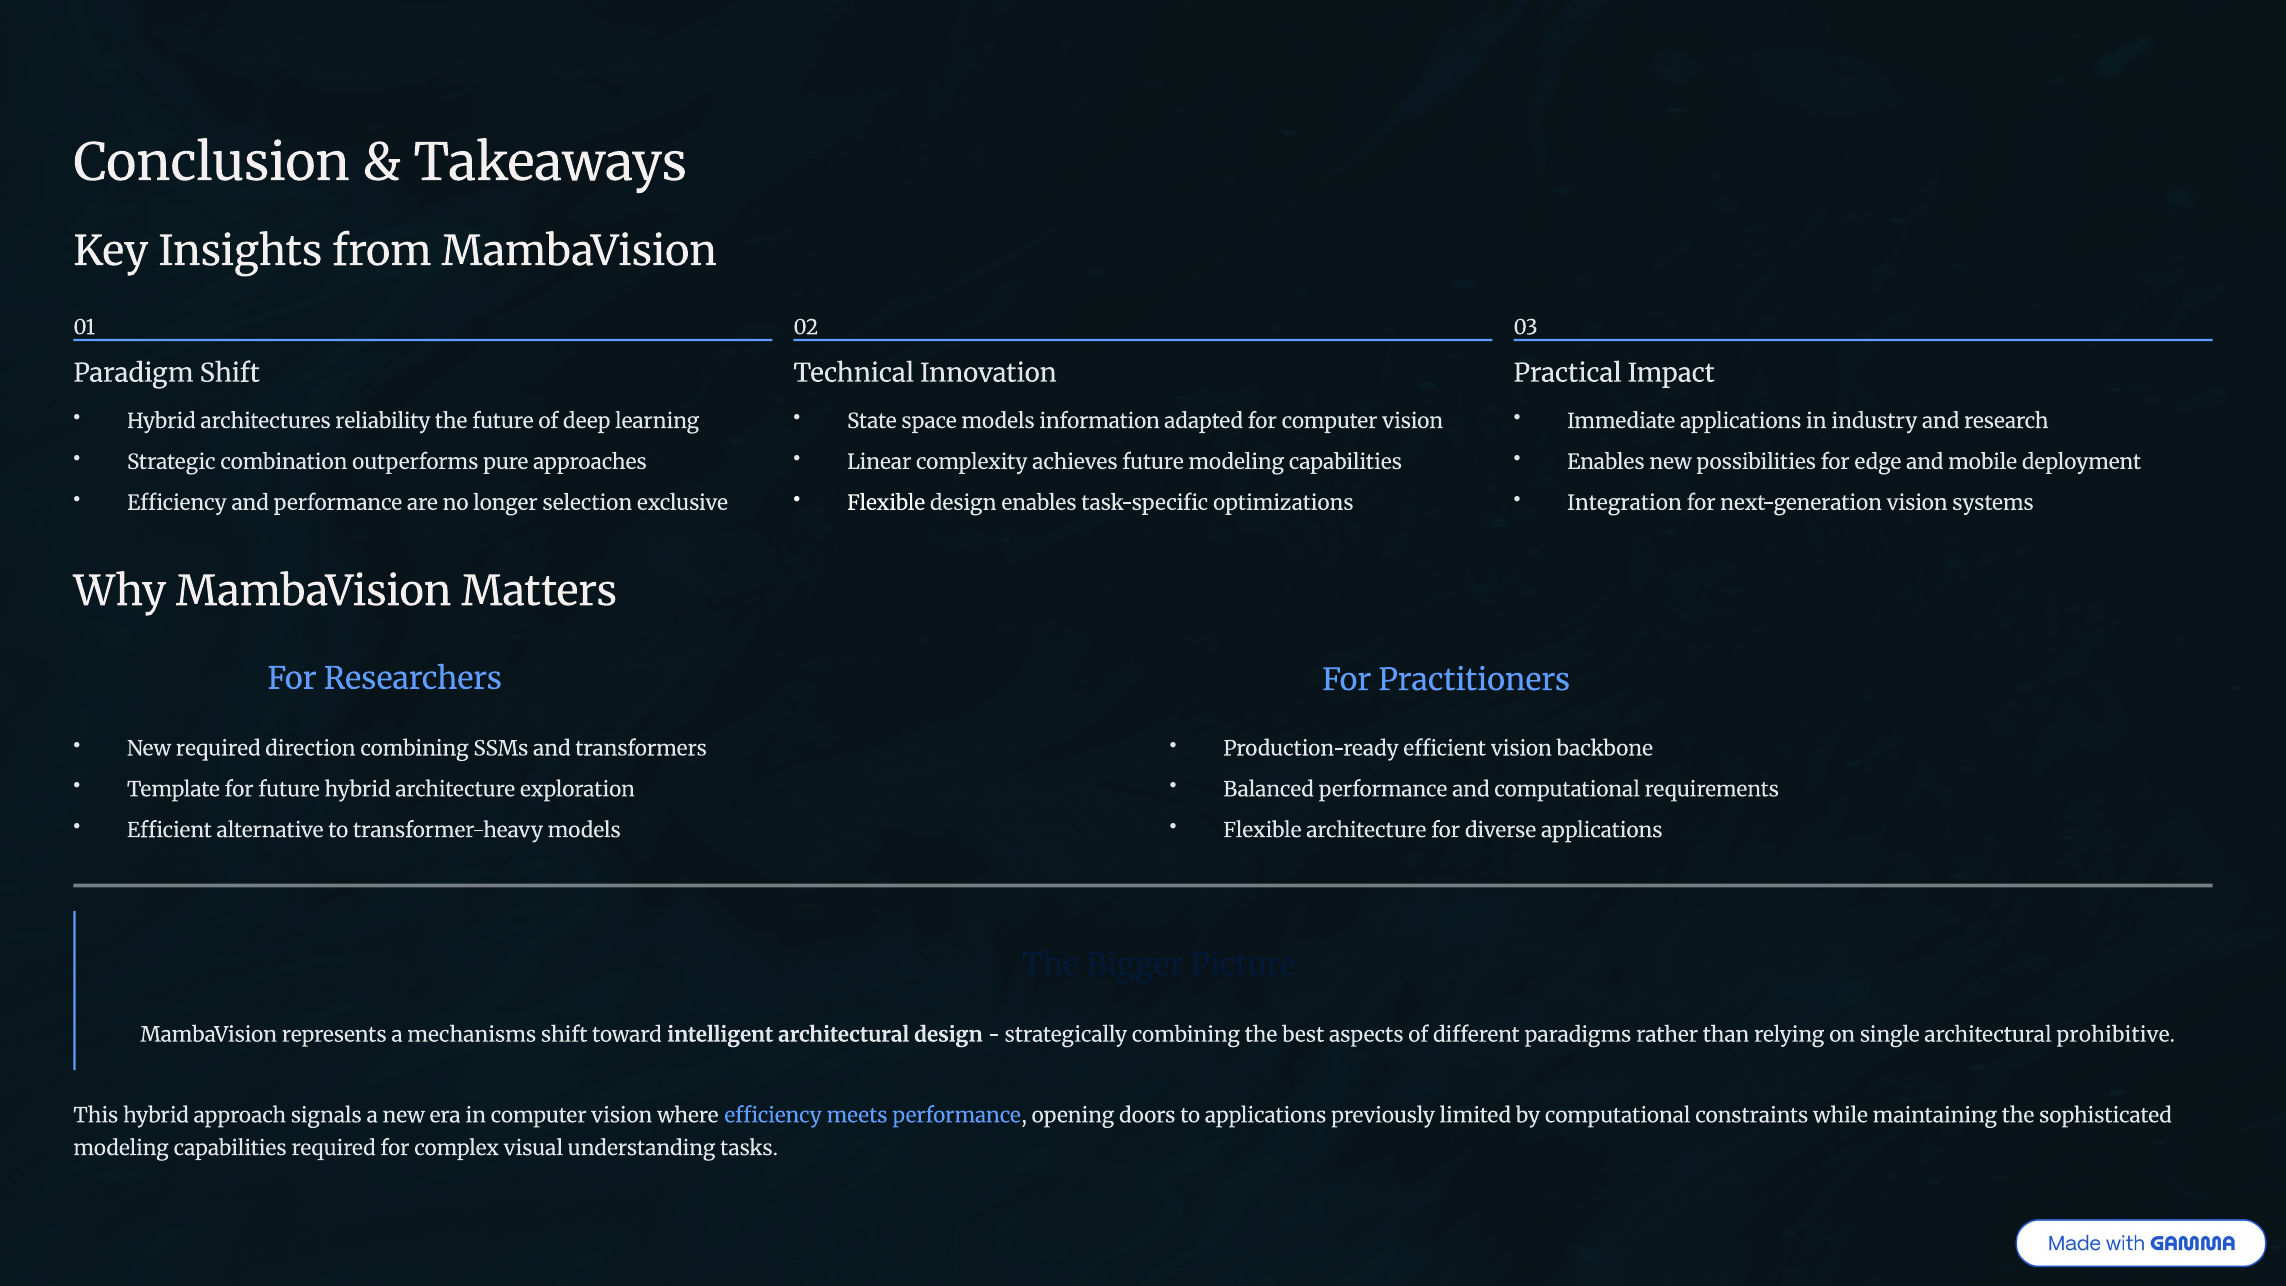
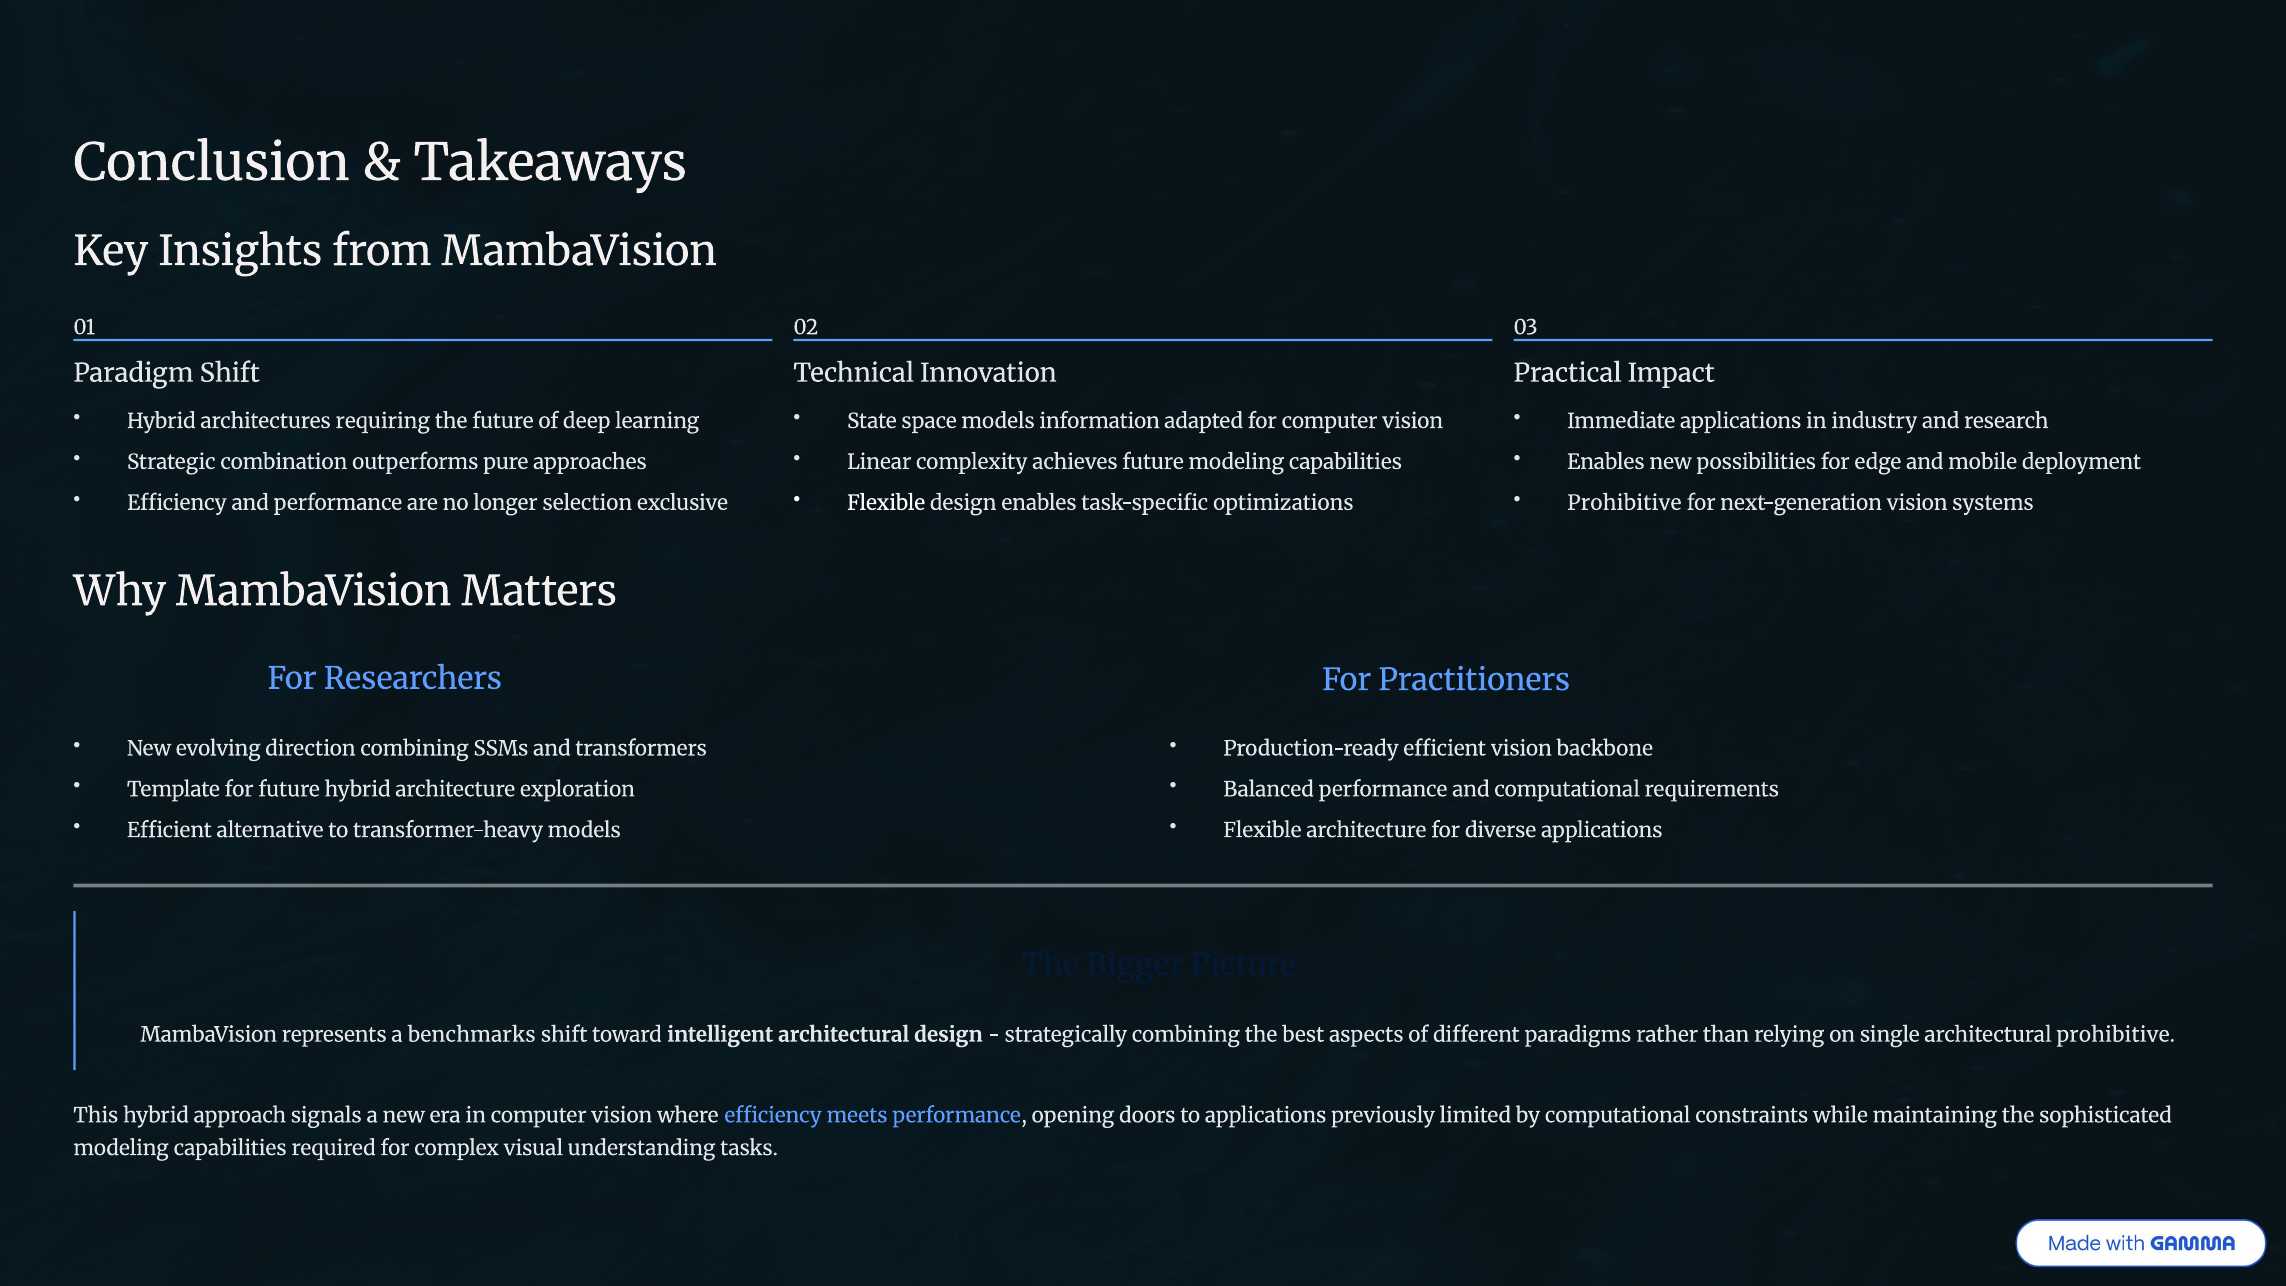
reliability: reliability -> requiring
Integration at (1624, 503): Integration -> Prohibitive
New required: required -> evolving
mechanisms: mechanisms -> benchmarks
